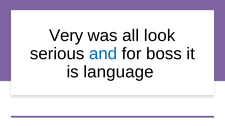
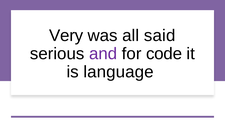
look: look -> said
and colour: blue -> purple
boss: boss -> code
